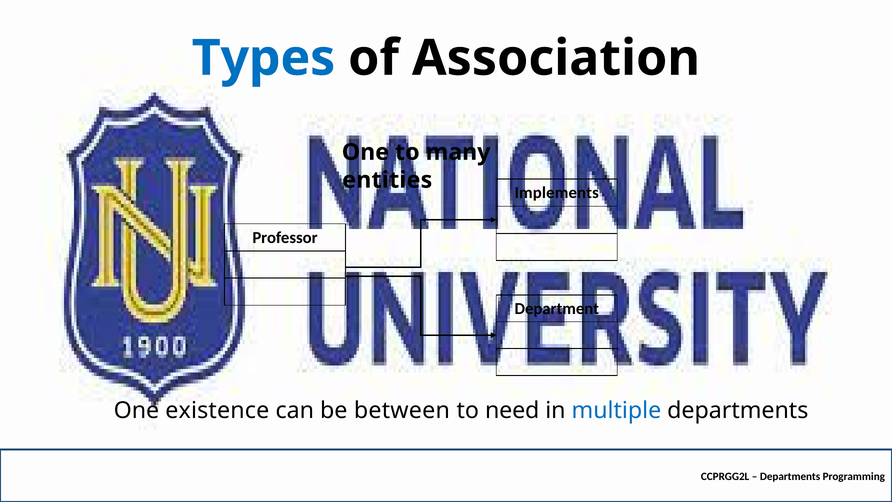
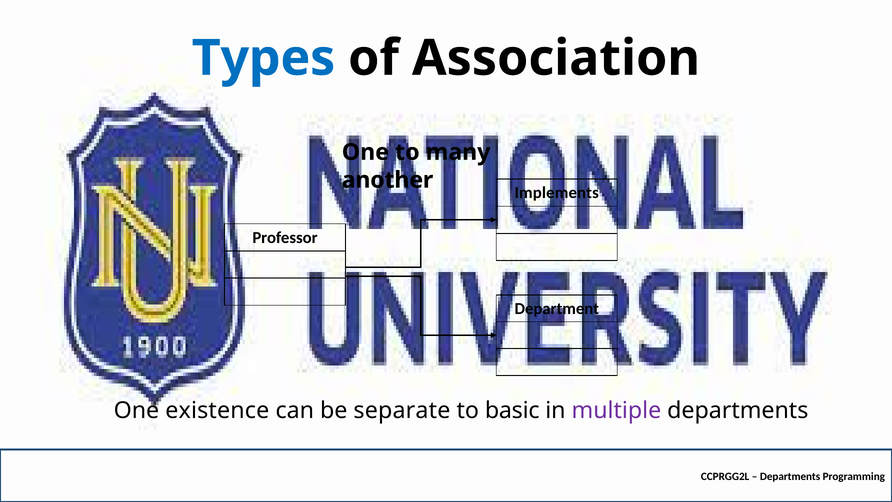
entities: entities -> another
between: between -> separate
need: need -> basic
multiple colour: blue -> purple
